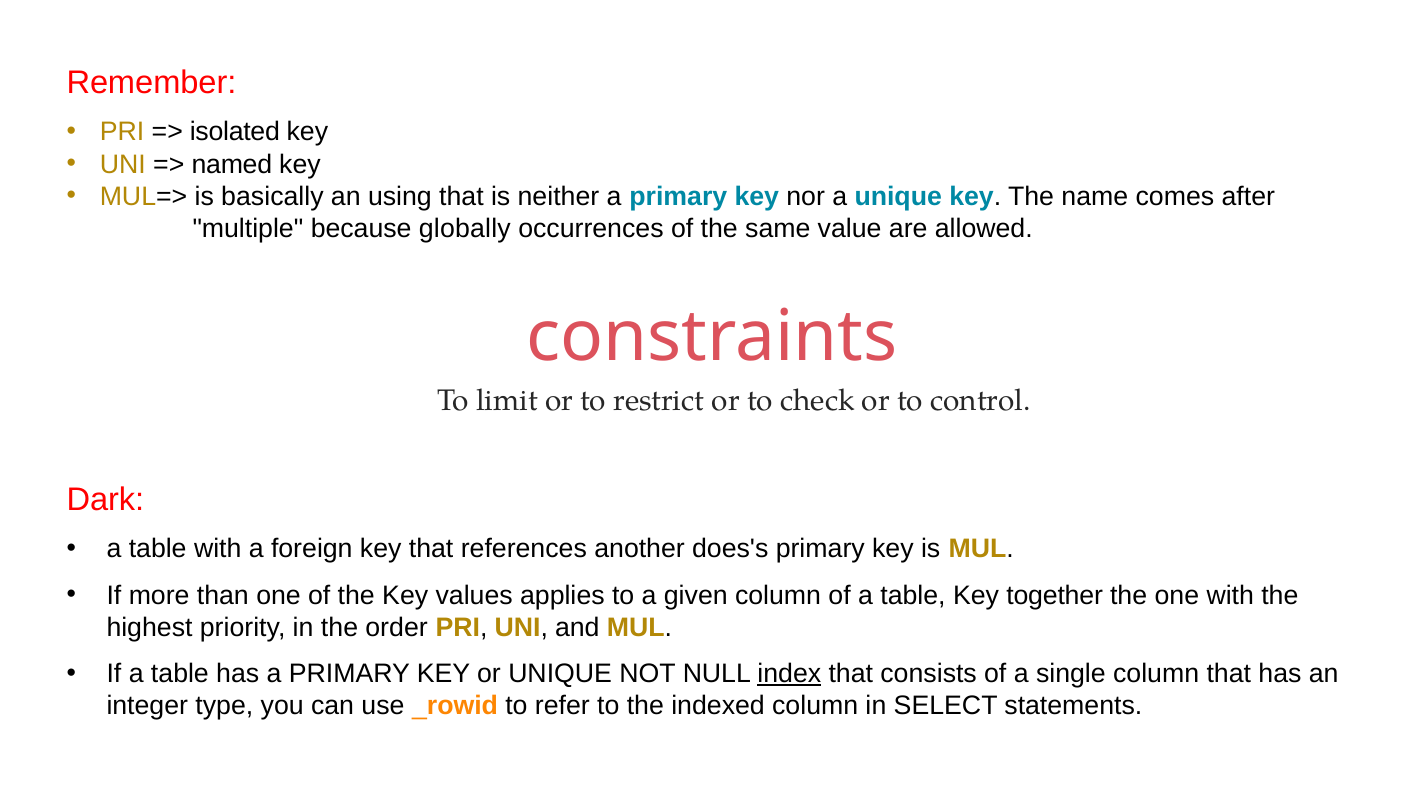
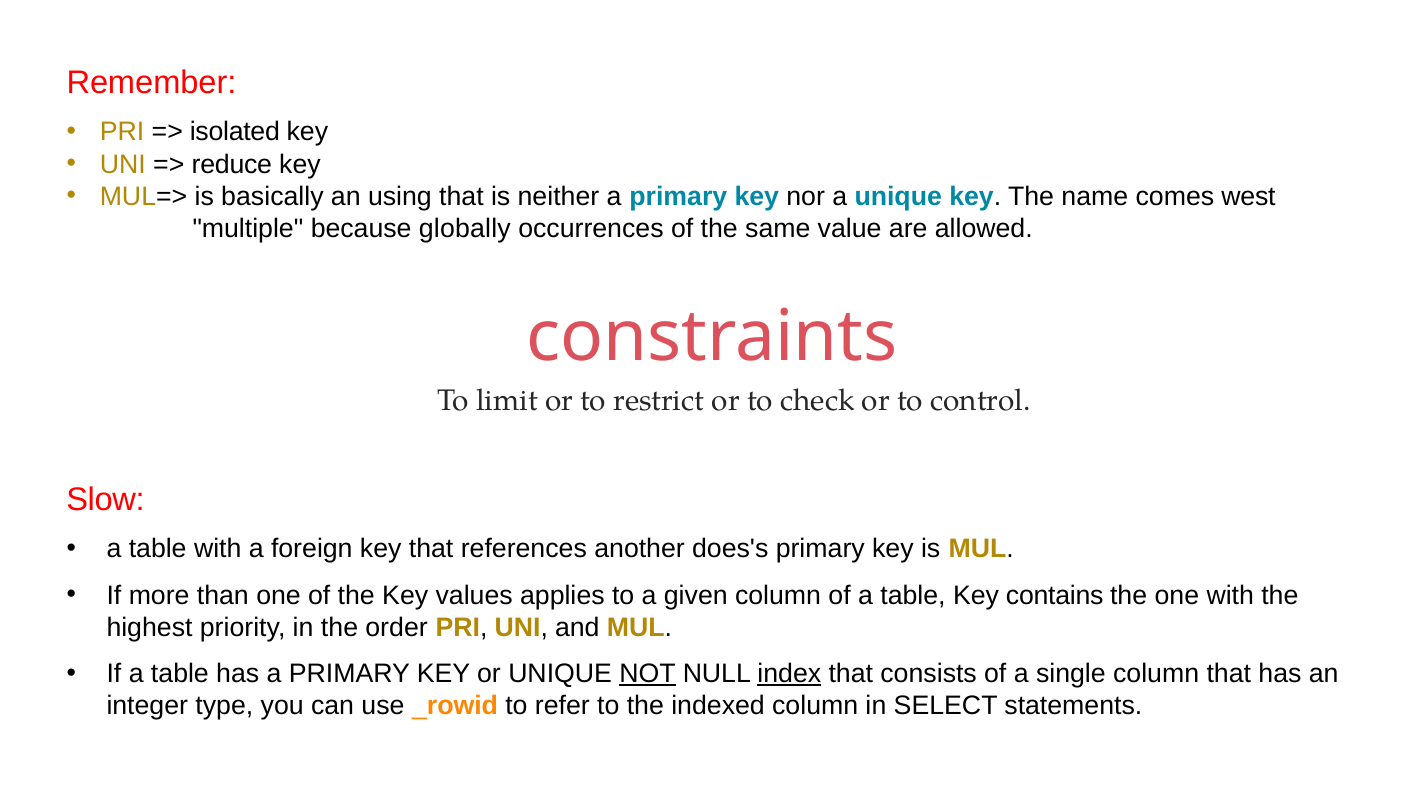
named: named -> reduce
after: after -> west
Dark: Dark -> Slow
together: together -> contains
NOT underline: none -> present
